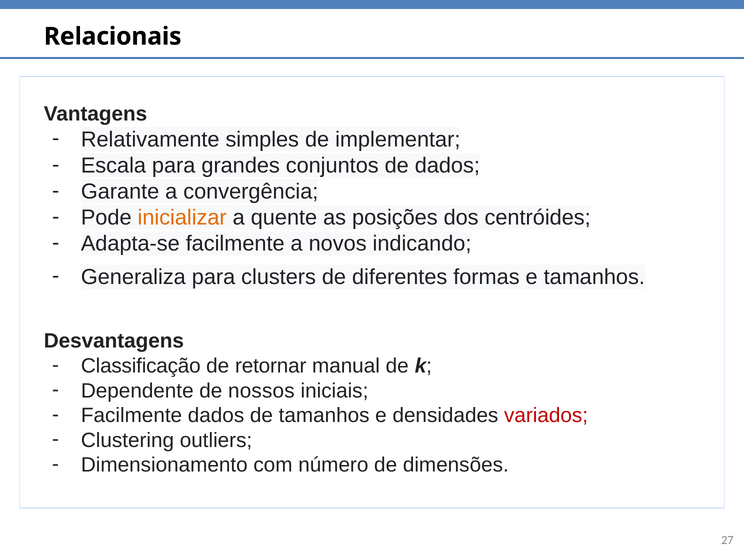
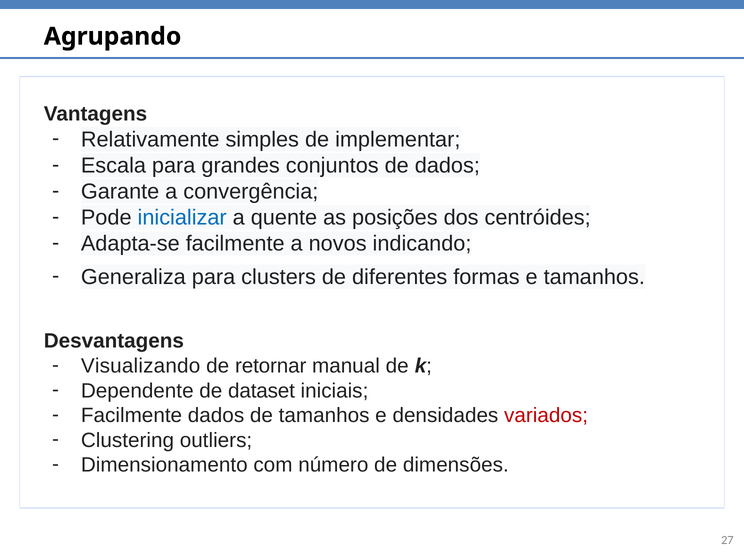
Relacionais: Relacionais -> Agrupando
inicializar colour: orange -> blue
Classificação: Classificação -> Visualizando
nossos: nossos -> dataset
